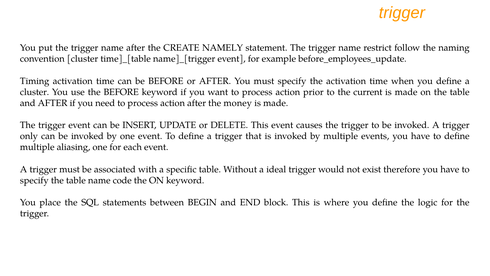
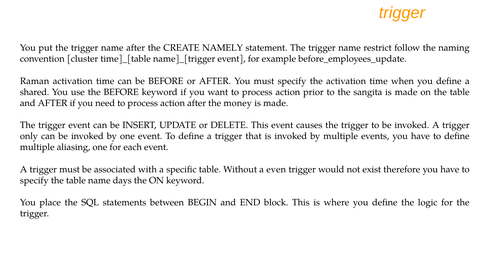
Timing: Timing -> Raman
cluster at (35, 92): cluster -> shared
current: current -> sangita
ideal: ideal -> even
code: code -> days
